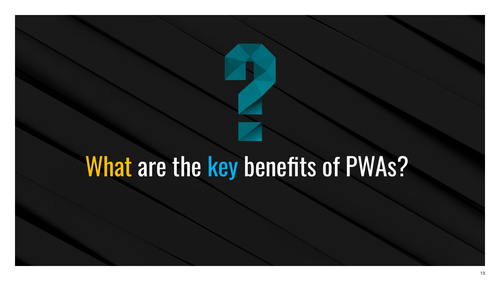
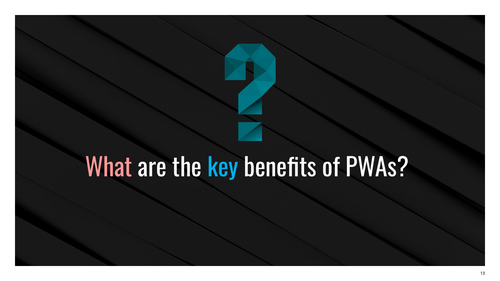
What colour: yellow -> pink
